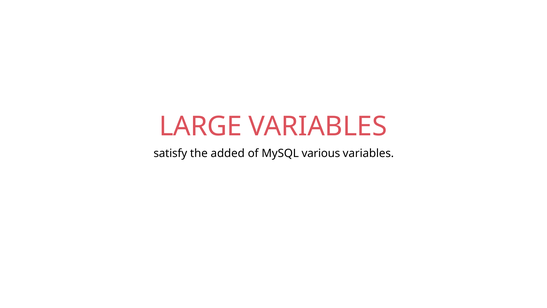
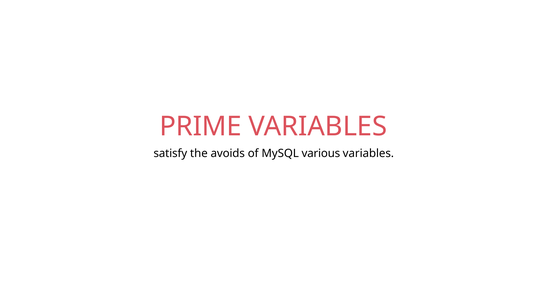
LARGE: LARGE -> PRIME
added: added -> avoids
